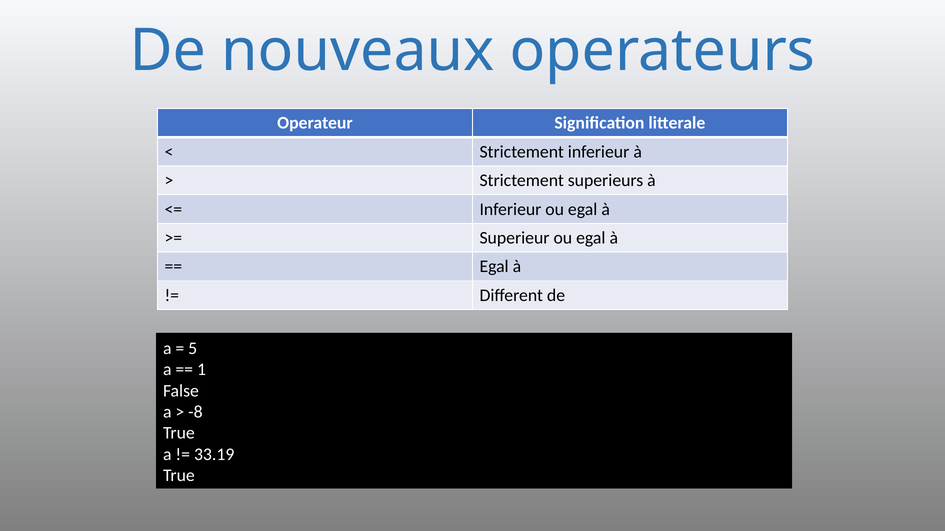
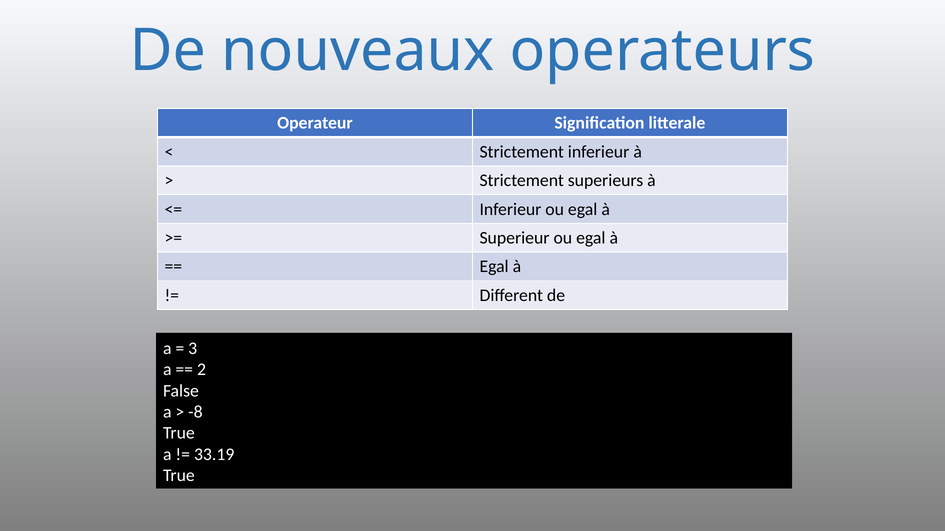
5: 5 -> 3
1: 1 -> 2
